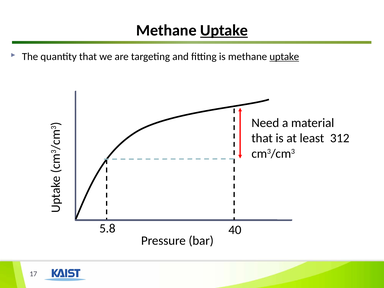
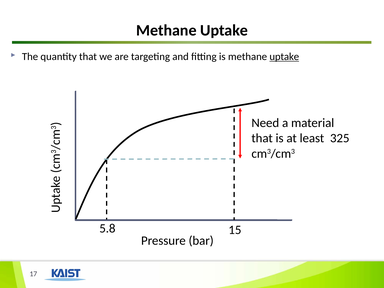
Uptake at (224, 30) underline: present -> none
312: 312 -> 325
40: 40 -> 15
